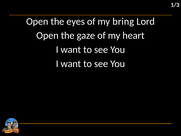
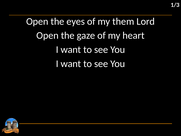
bring: bring -> them
